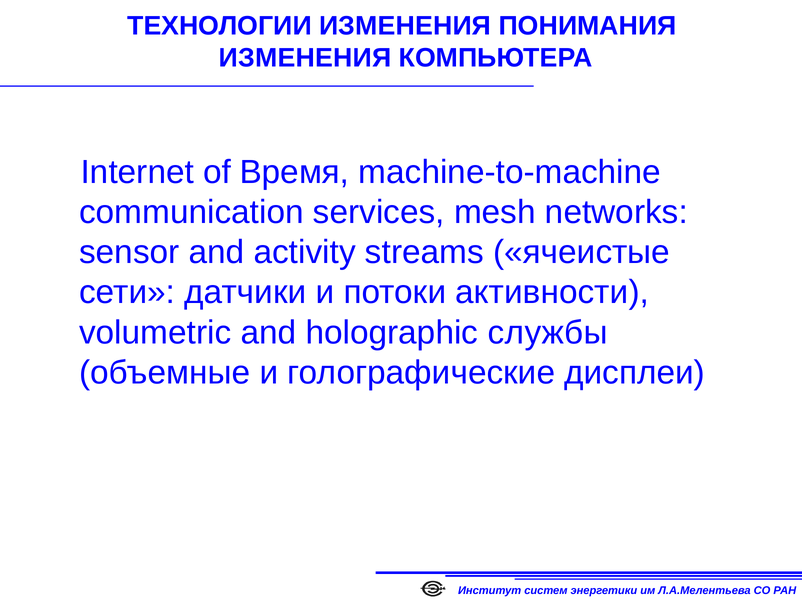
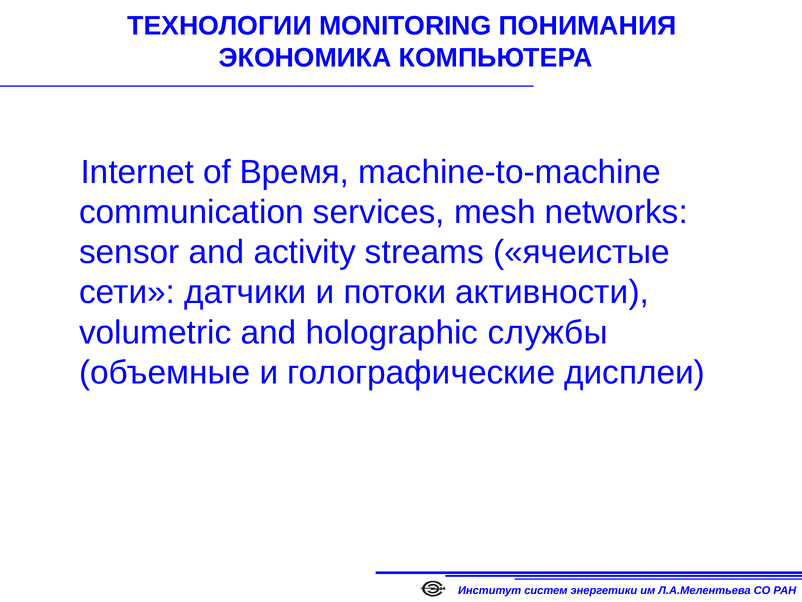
ТЕХНОЛОГИИ ИЗМЕНЕНИЯ: ИЗМЕНЕНИЯ -> MONITORING
ИЗМЕНЕНИЯ at (305, 58): ИЗМЕНЕНИЯ -> ЭКОНОМИКА
